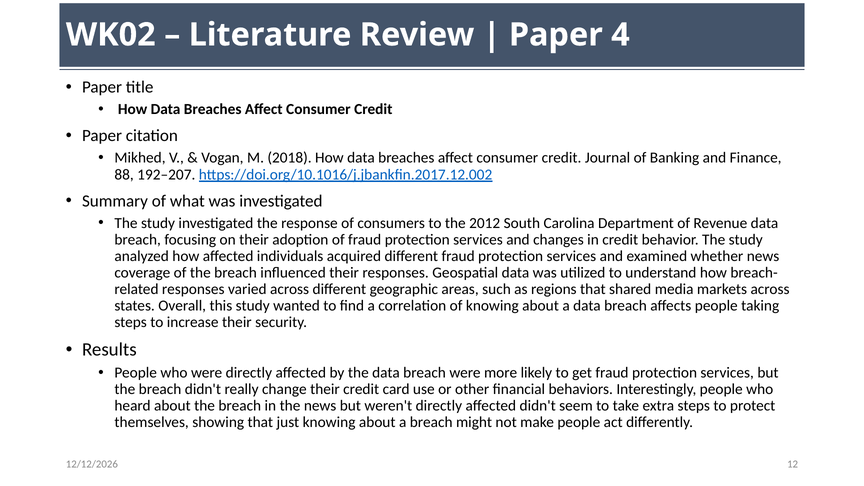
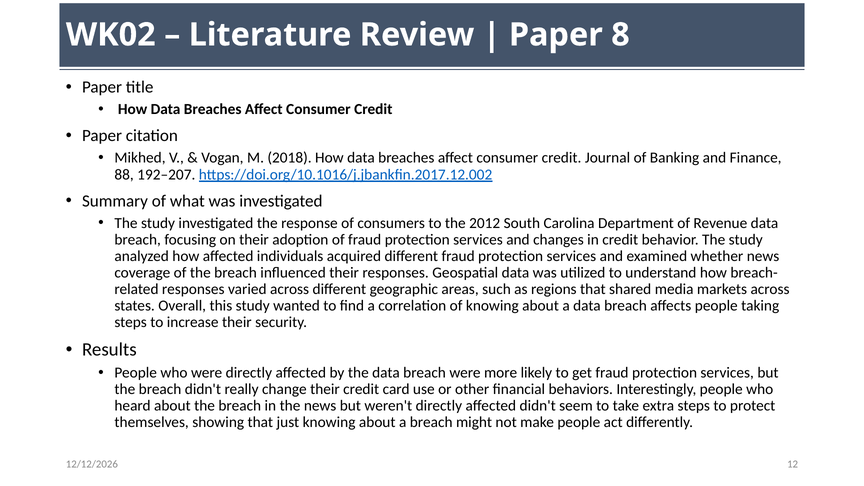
4: 4 -> 8
